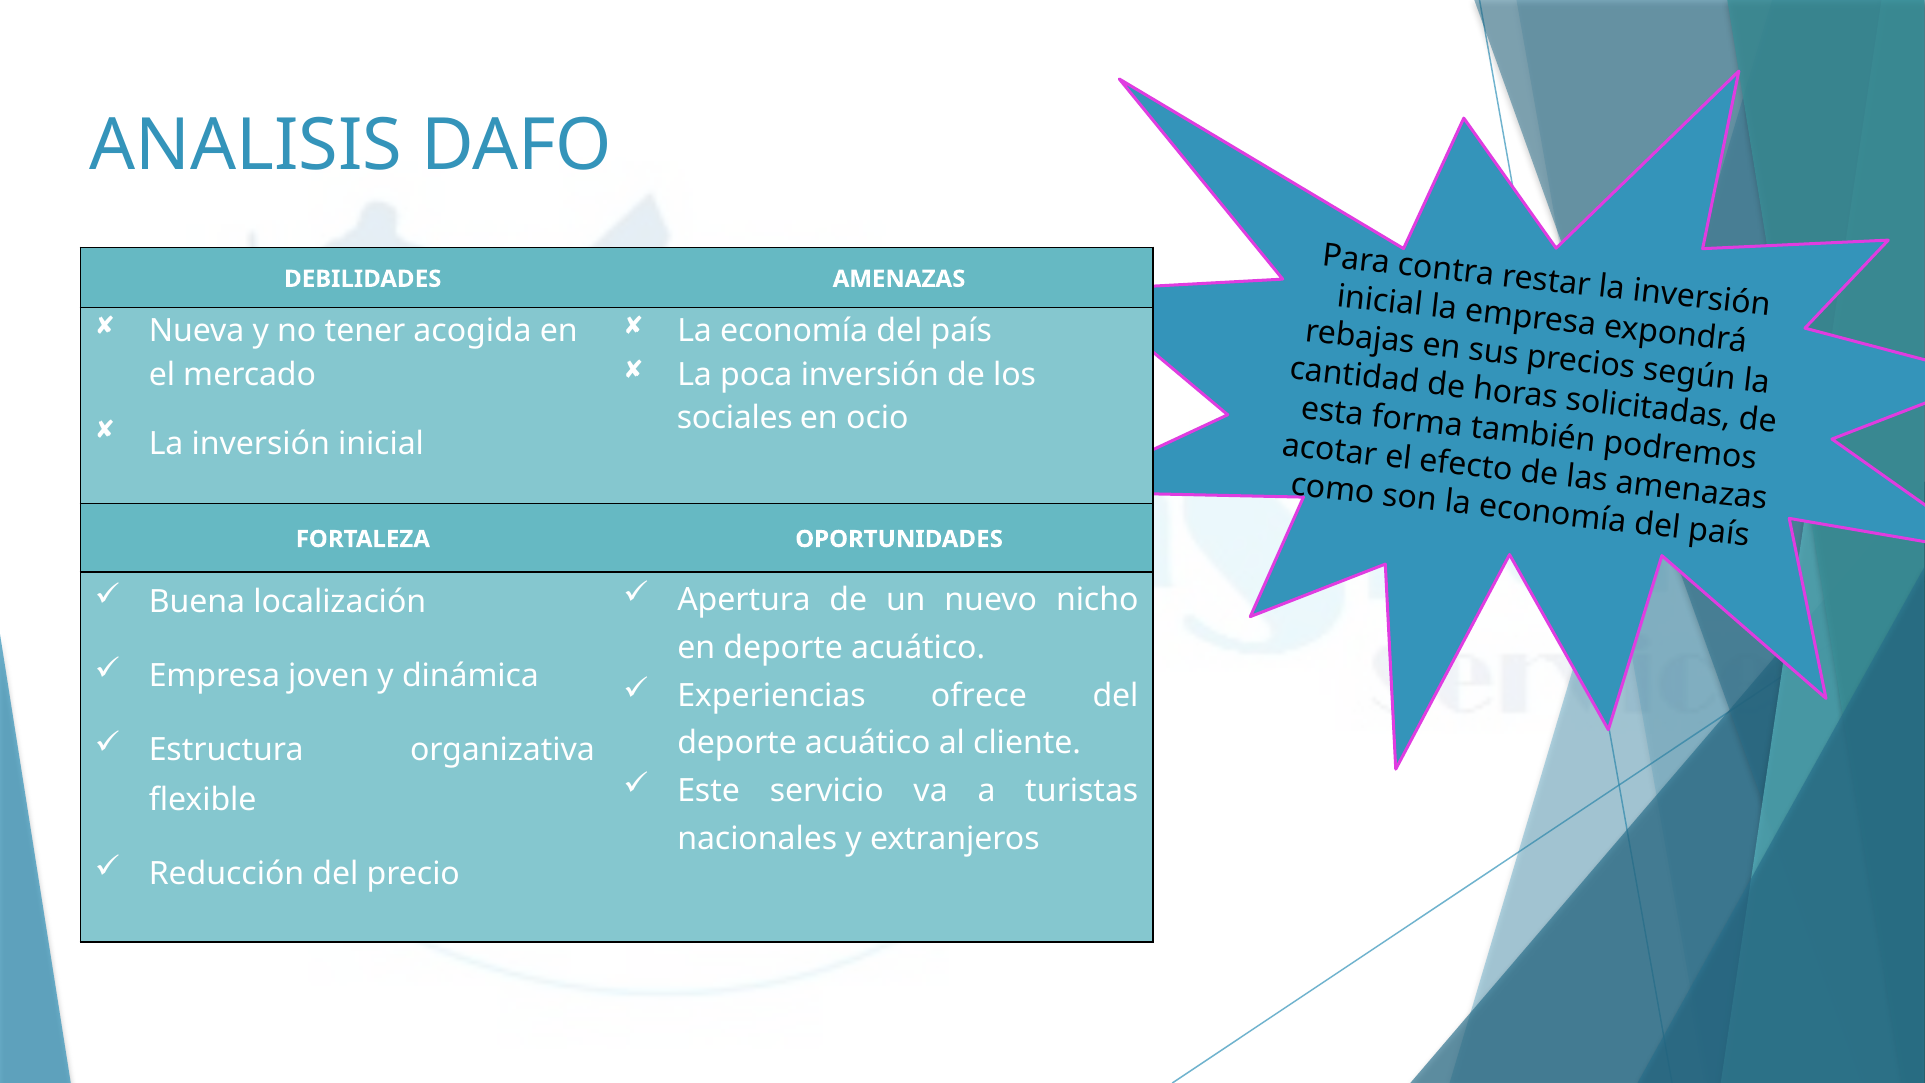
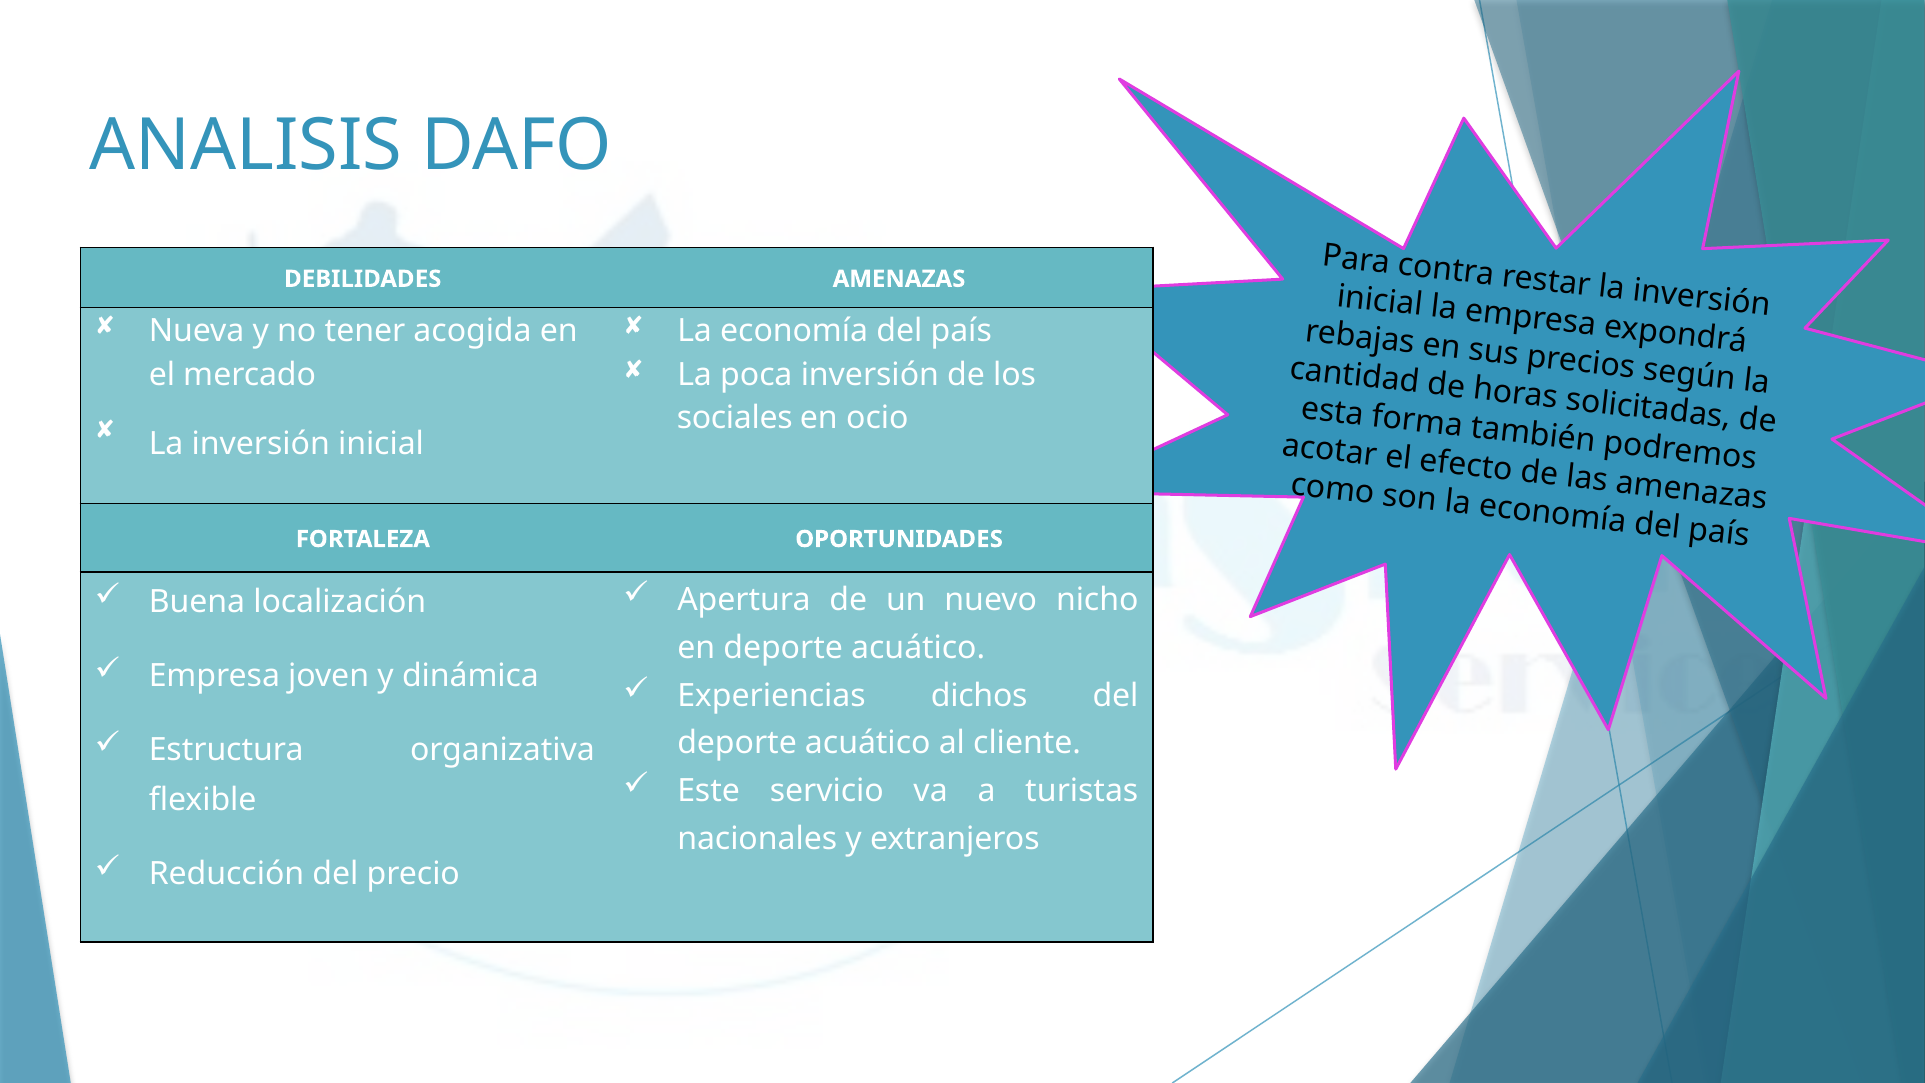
ofrece: ofrece -> dichos
